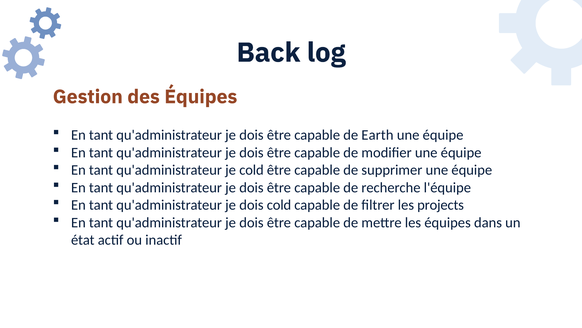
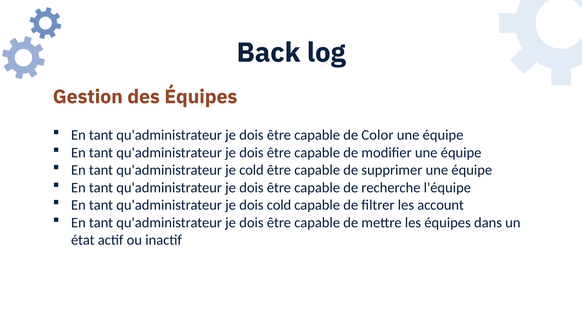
Earth: Earth -> Color
projects: projects -> account
